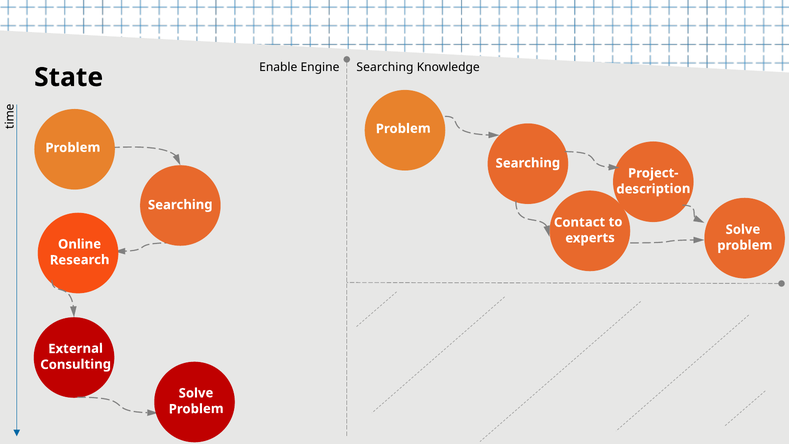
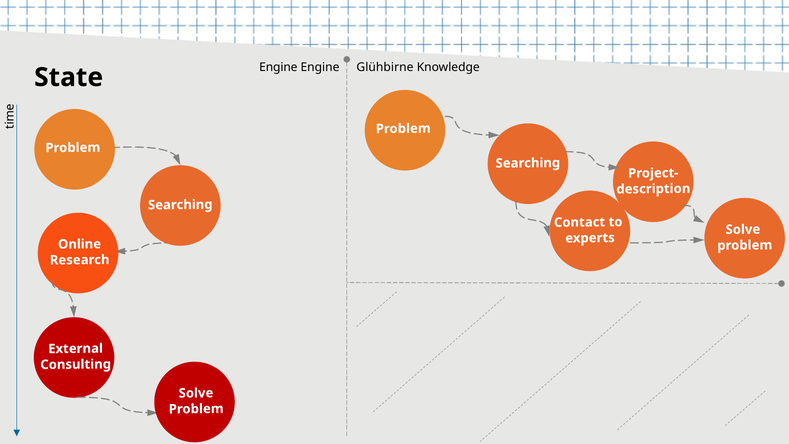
Enable at (278, 67): Enable -> Engine
Engine Searching: Searching -> Glühbirne
